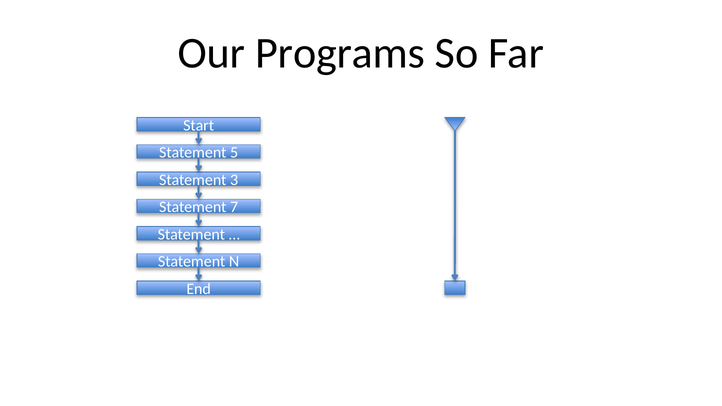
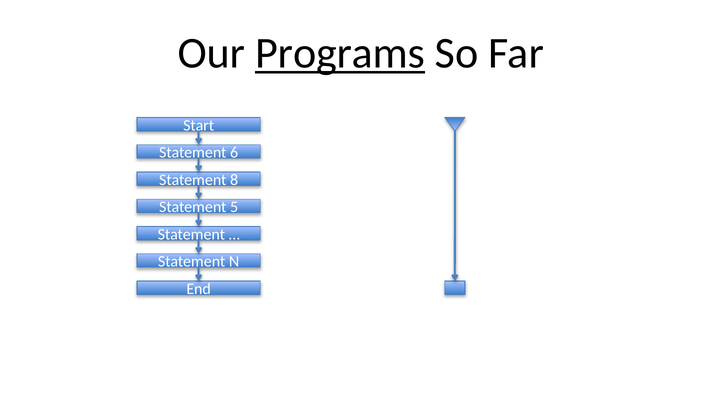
Programs underline: none -> present
5: 5 -> 6
3: 3 -> 8
7: 7 -> 5
